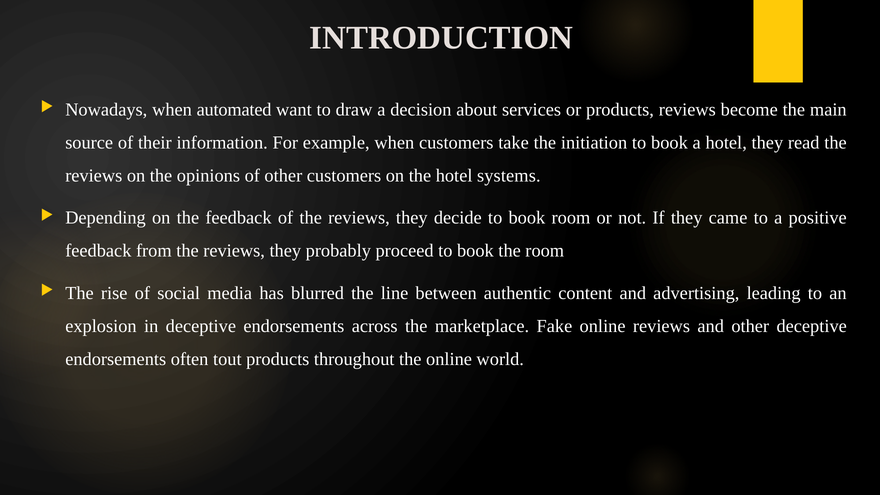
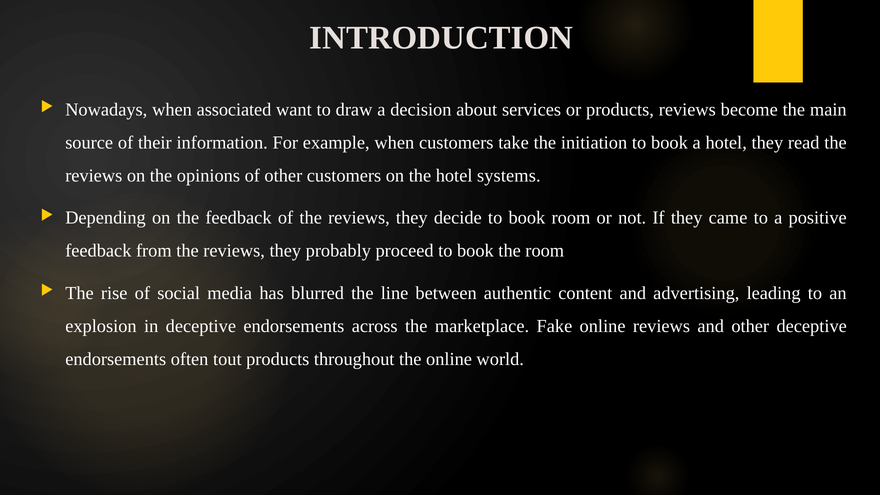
automated: automated -> associated
